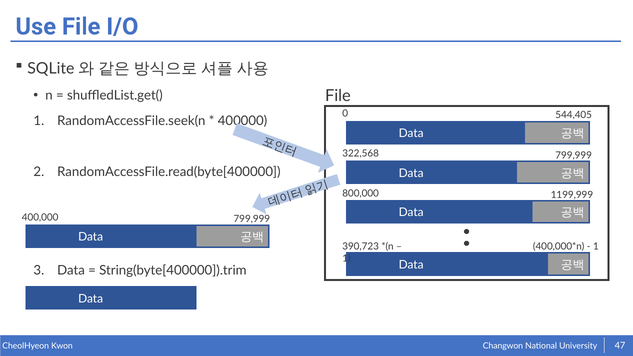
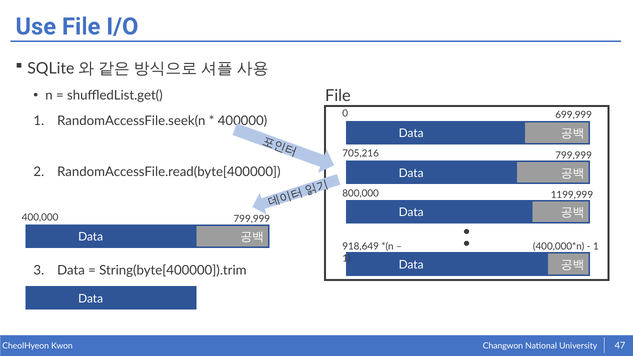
544,405: 544,405 -> 699,999
322,568: 322,568 -> 705,216
390,723: 390,723 -> 918,649
